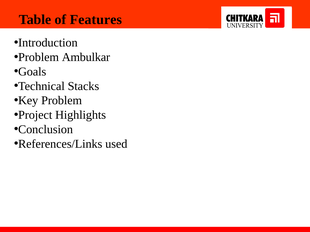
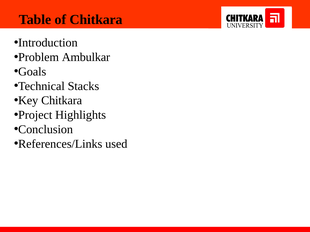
of Features: Features -> Chitkara
Key Problem: Problem -> Chitkara
